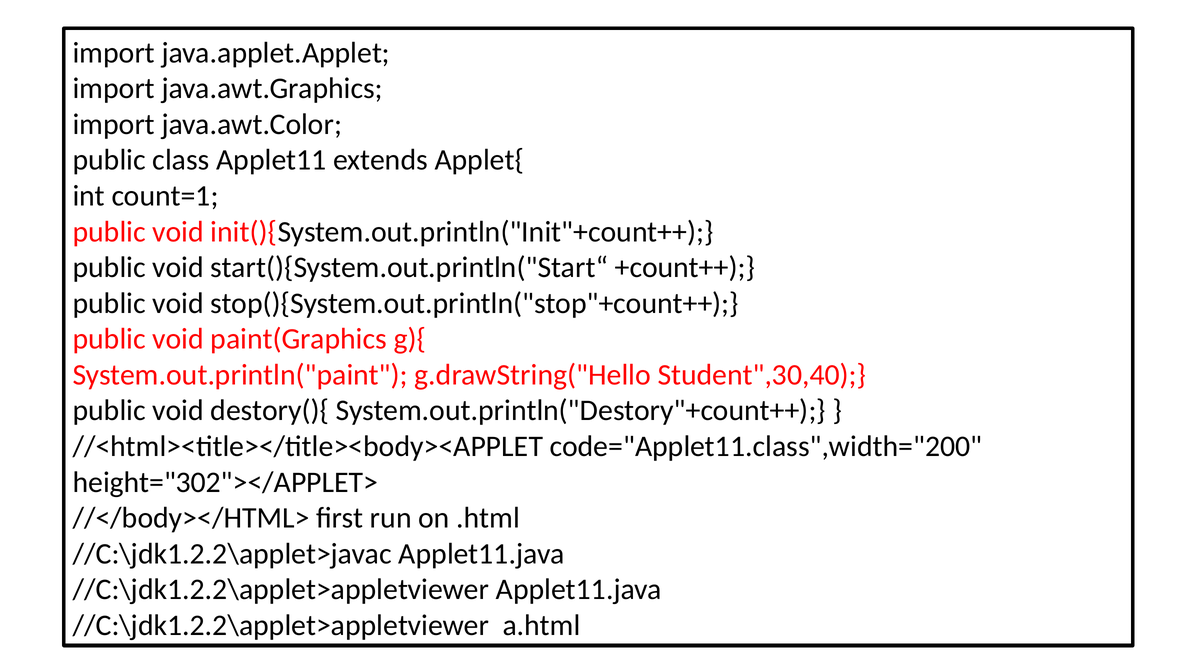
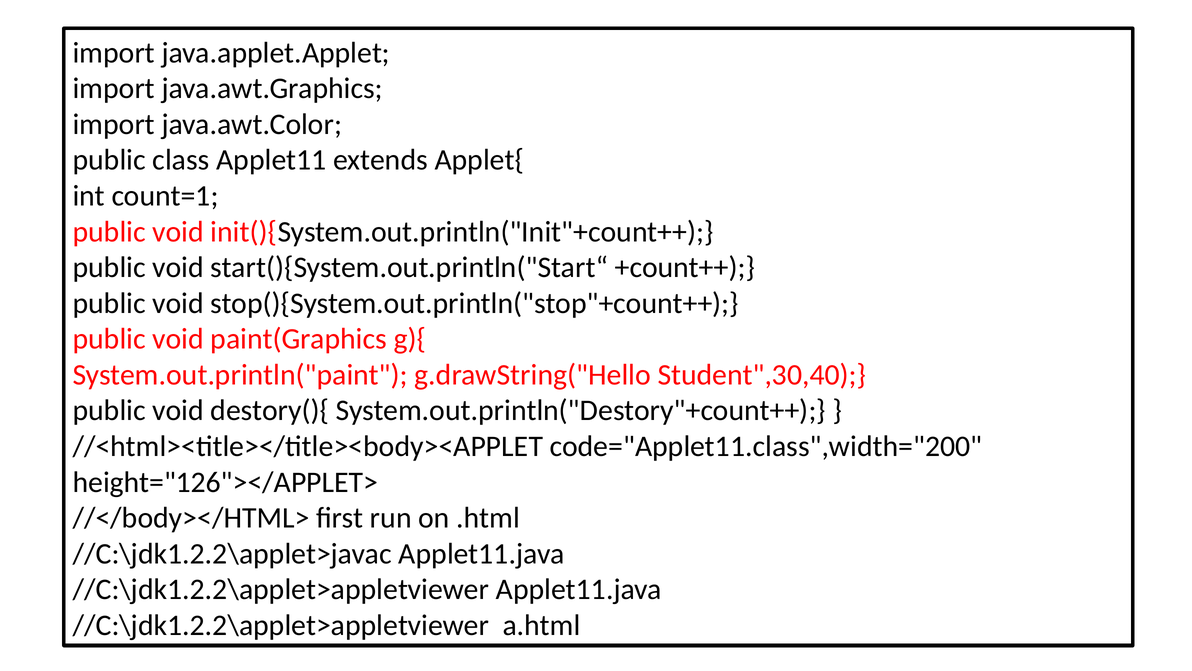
height="302"></APPLET>: height="302"></APPLET> -> height="126"></APPLET>
